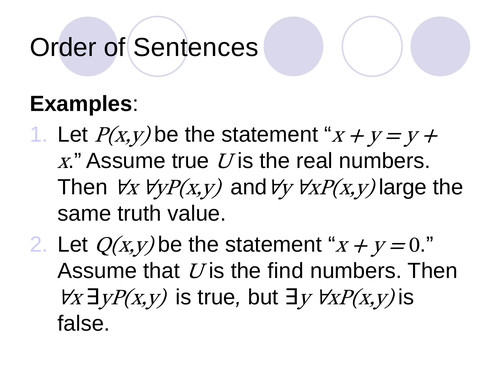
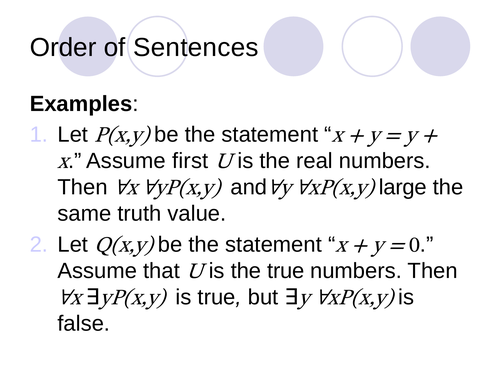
true at (190, 161): true -> first
the find: find -> true
